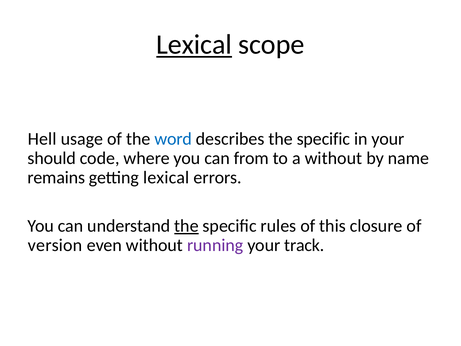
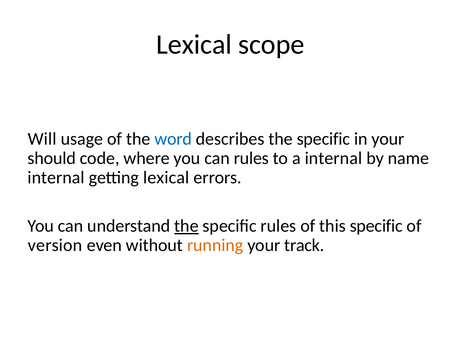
Lexical at (194, 45) underline: present -> none
Hell: Hell -> Will
can from: from -> rules
a without: without -> internal
remains at (56, 178): remains -> internal
this closure: closure -> specific
running colour: purple -> orange
